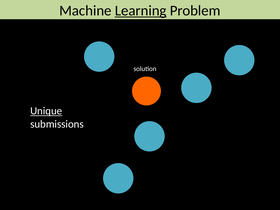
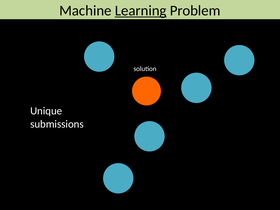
Unique underline: present -> none
